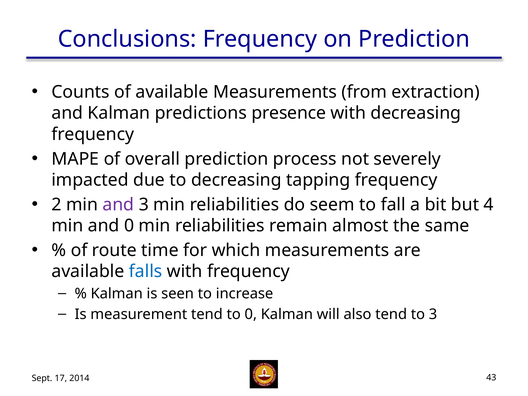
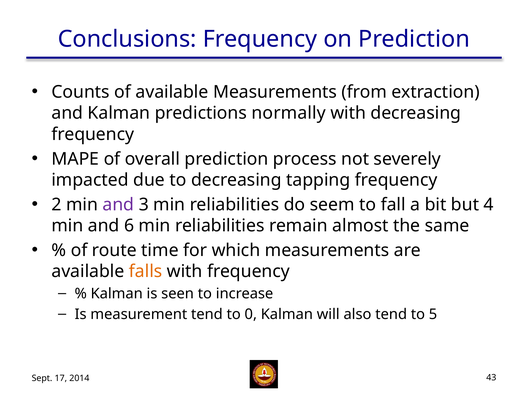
presence: presence -> normally
and 0: 0 -> 6
falls colour: blue -> orange
to 3: 3 -> 5
